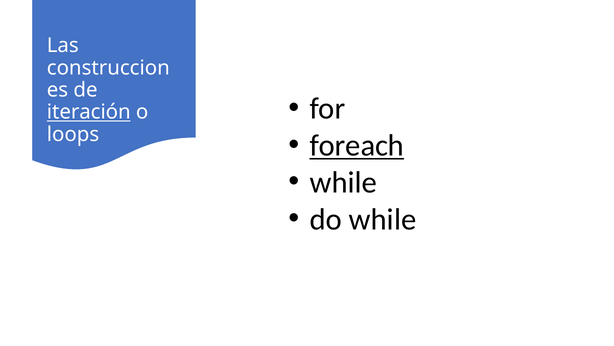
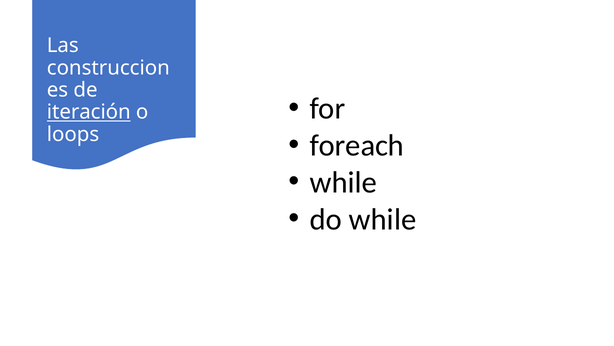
foreach underline: present -> none
